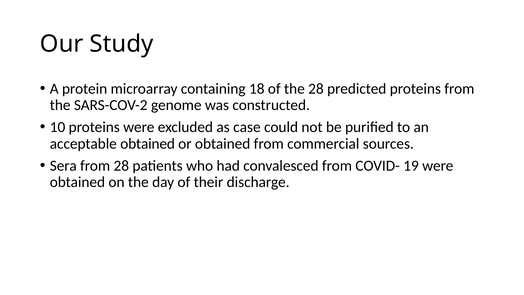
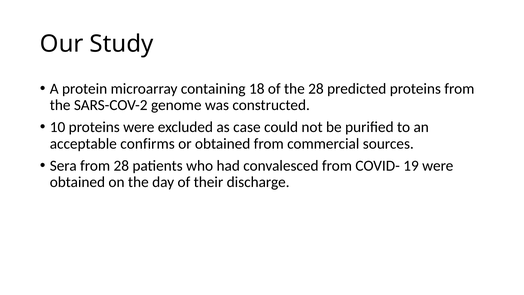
acceptable obtained: obtained -> confirms
